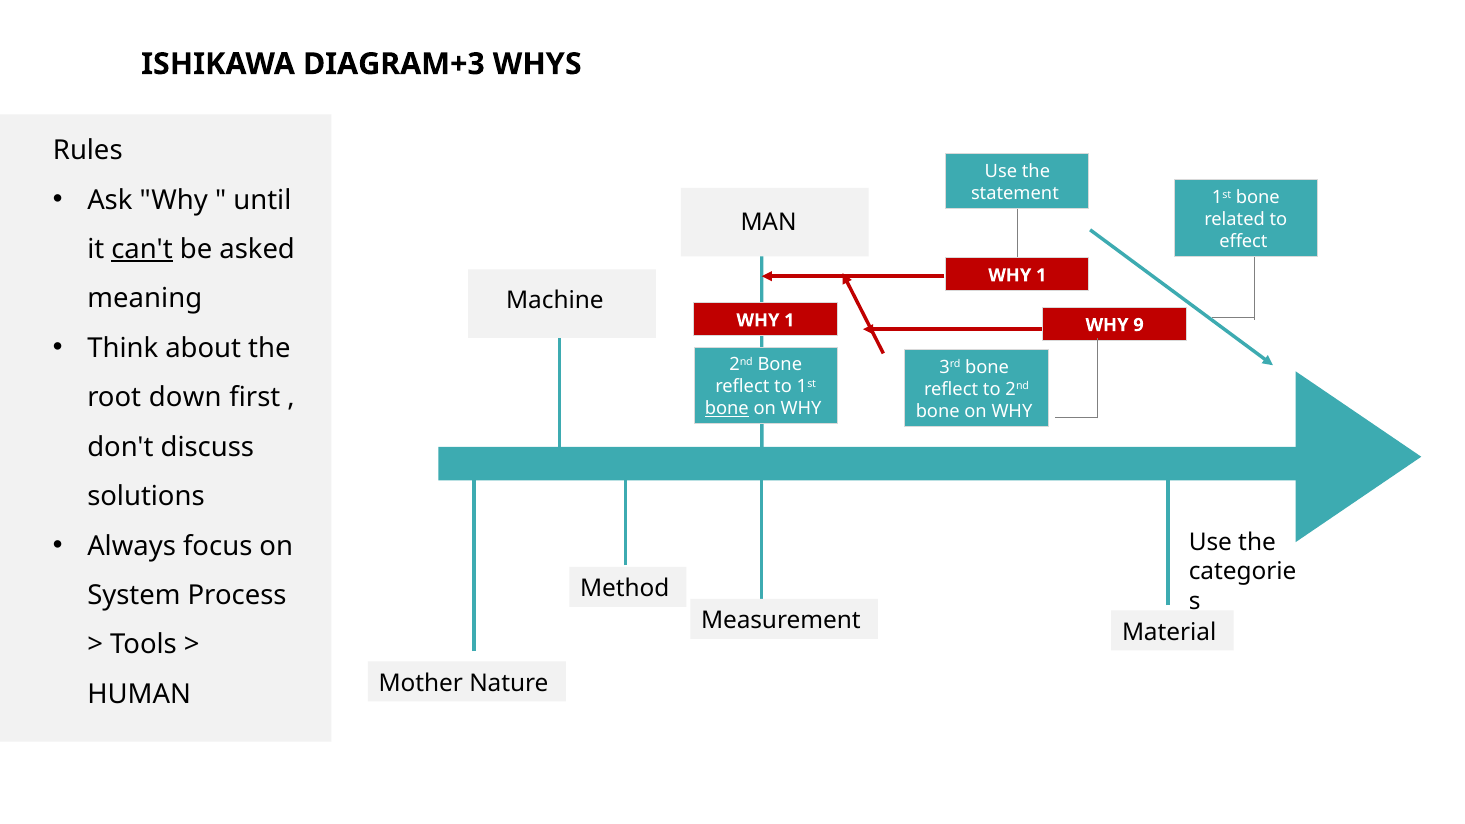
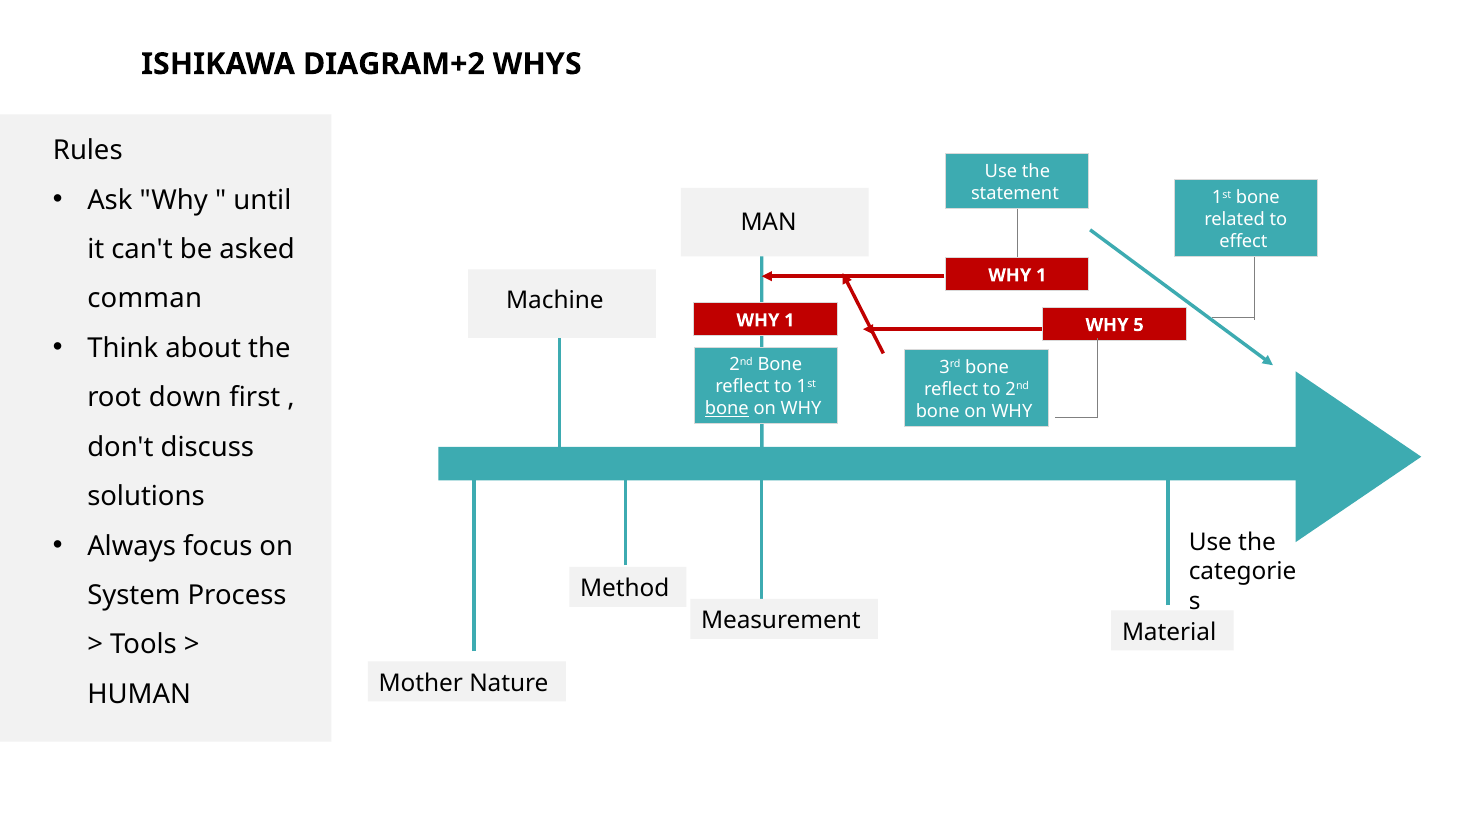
DIAGRAM+3: DIAGRAM+3 -> DIAGRAM+2
can't underline: present -> none
meaning: meaning -> comman
9: 9 -> 5
